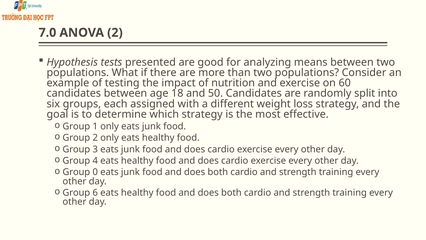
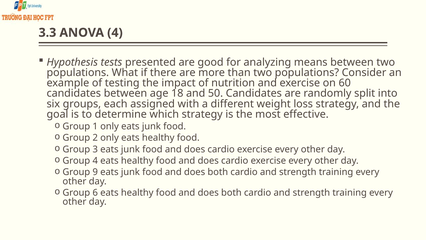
7.0: 7.0 -> 3.3
ANOVA 2: 2 -> 4
0: 0 -> 9
